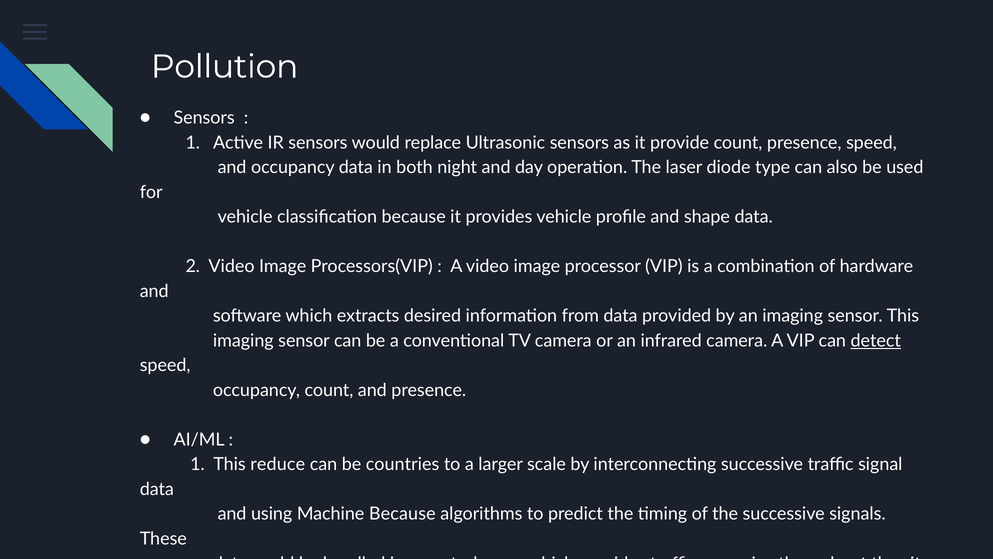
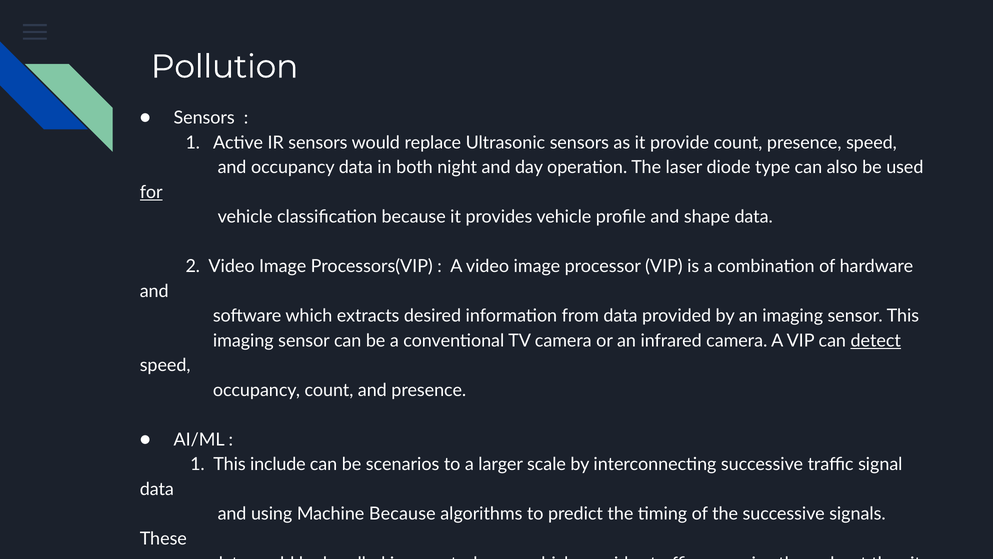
for underline: none -> present
reduce: reduce -> include
be countries: countries -> scenarios
